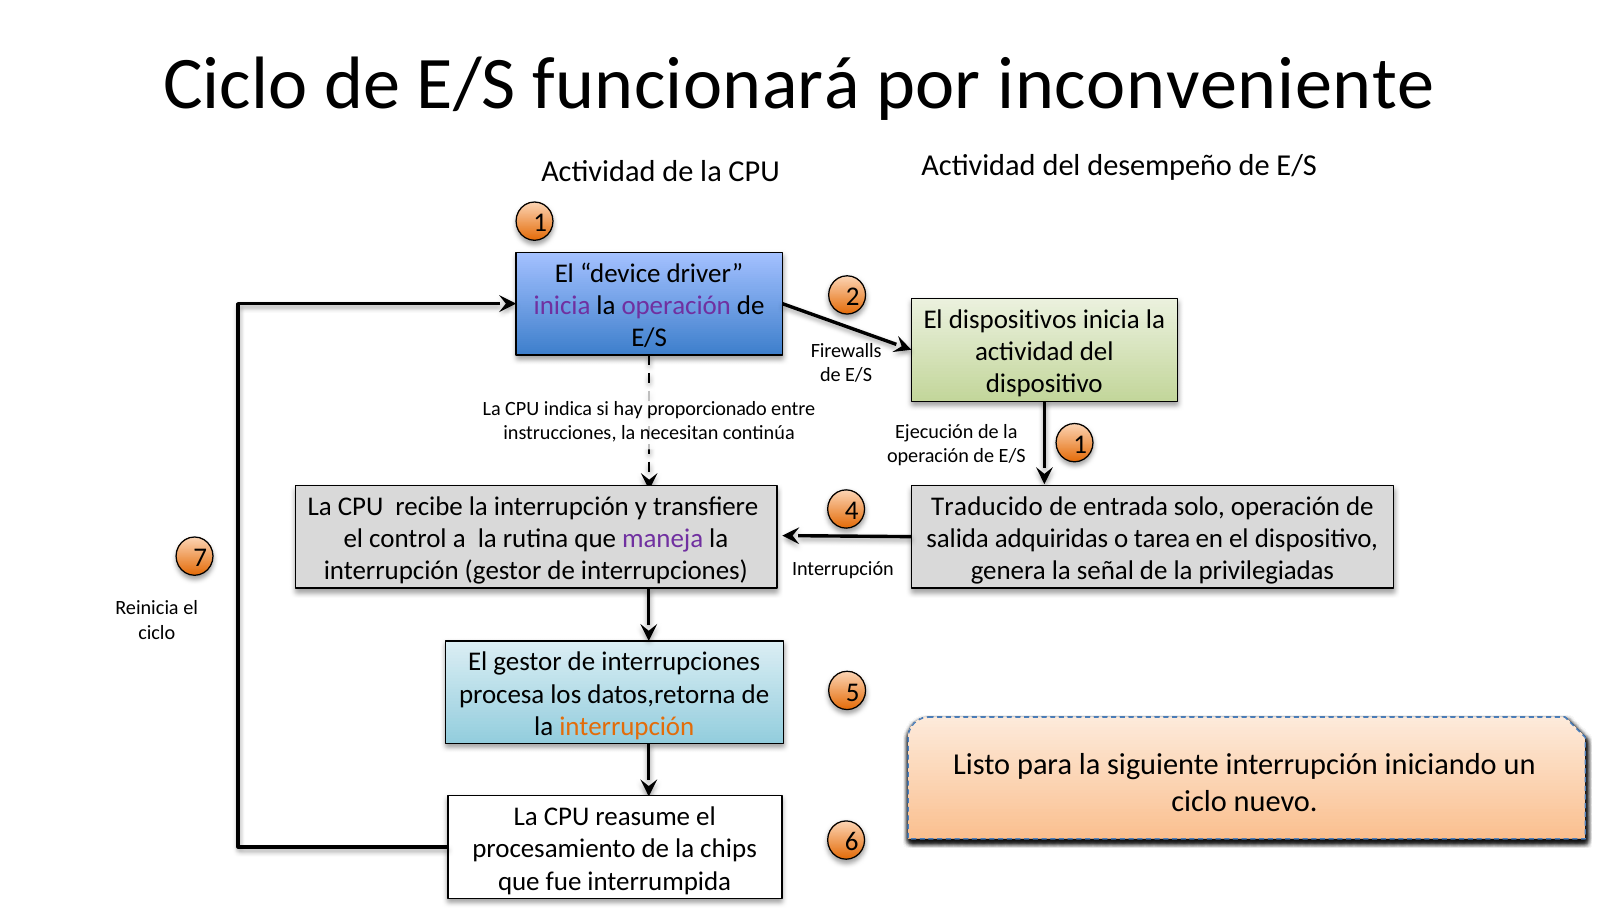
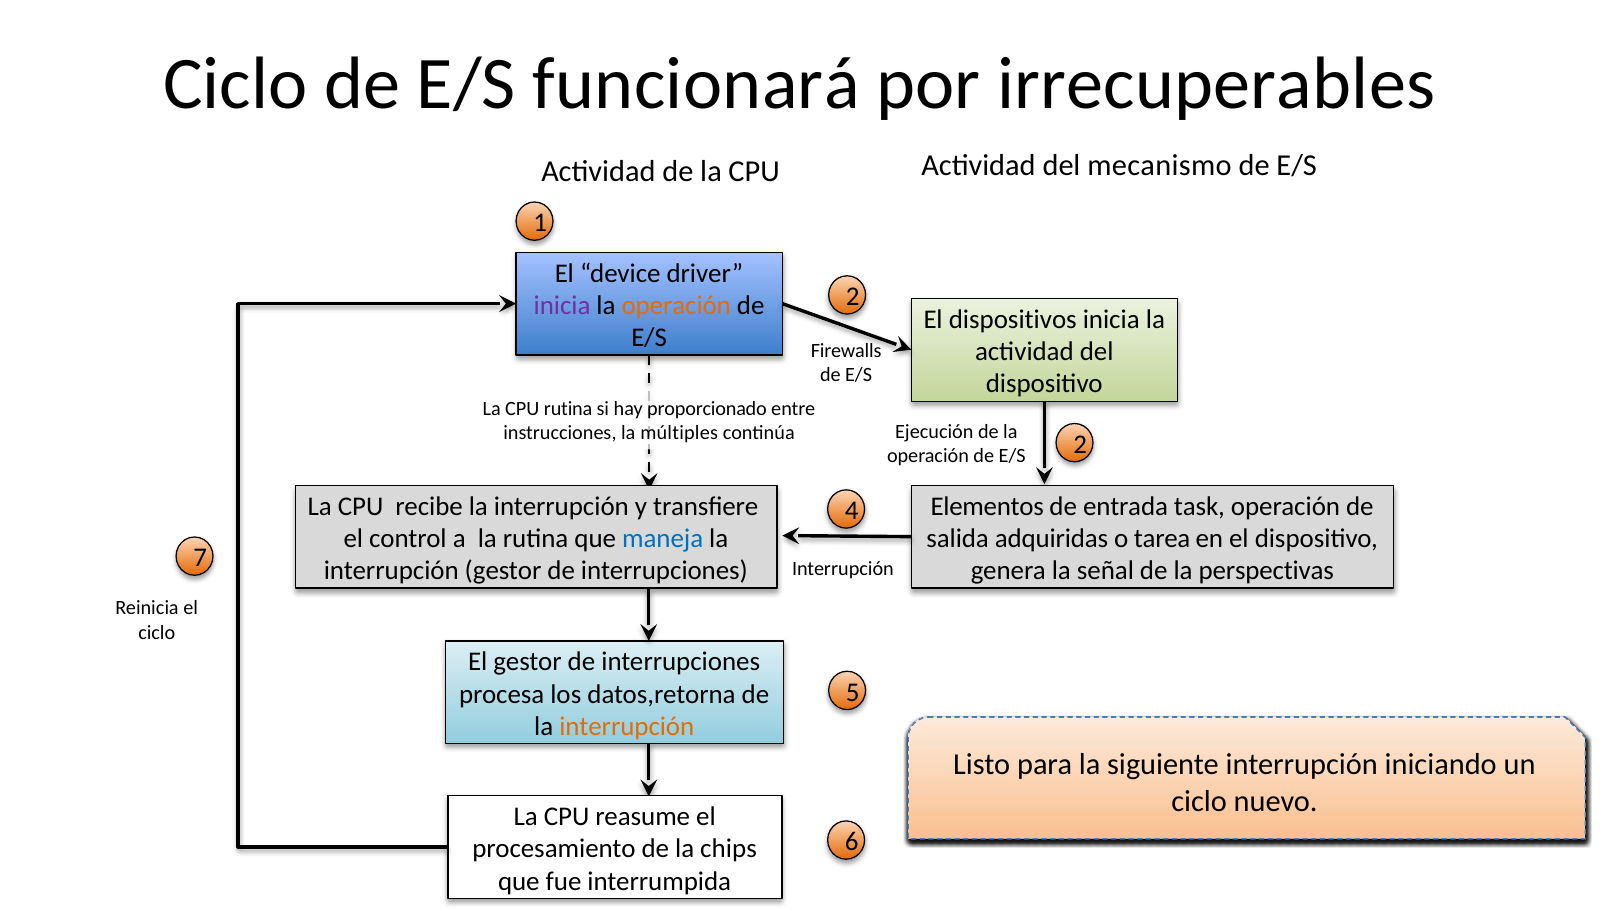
inconveniente: inconveniente -> irrecuperables
desempeño: desempeño -> mecanismo
operación at (676, 305) colour: purple -> orange
indica at (568, 408): indica -> rutina
necesitan: necesitan -> múltiples
continúa 1: 1 -> 2
Traducido: Traducido -> Elementos
solo: solo -> task
maneja colour: purple -> blue
privilegiadas: privilegiadas -> perspectivas
